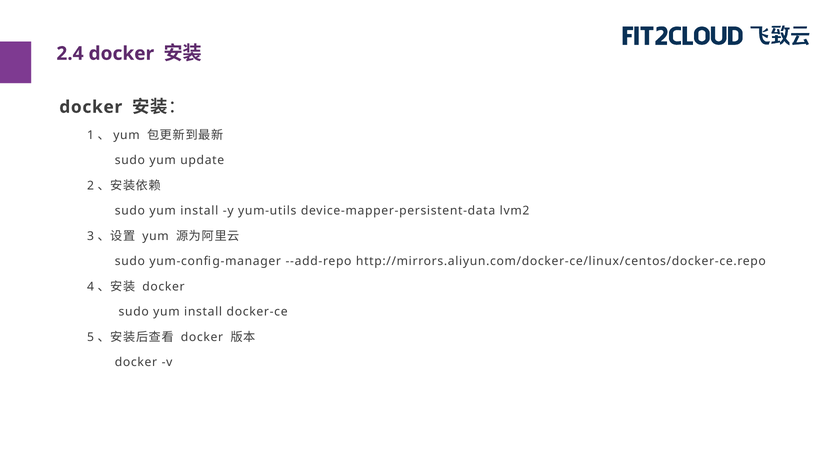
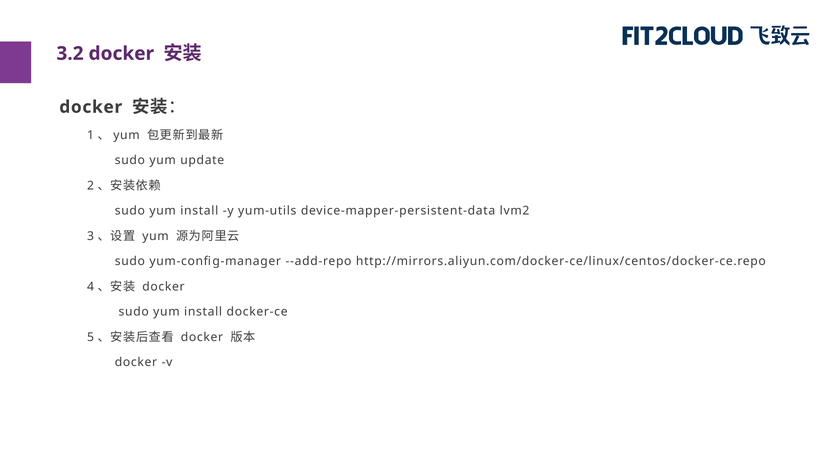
2.4: 2.4 -> 3.2
